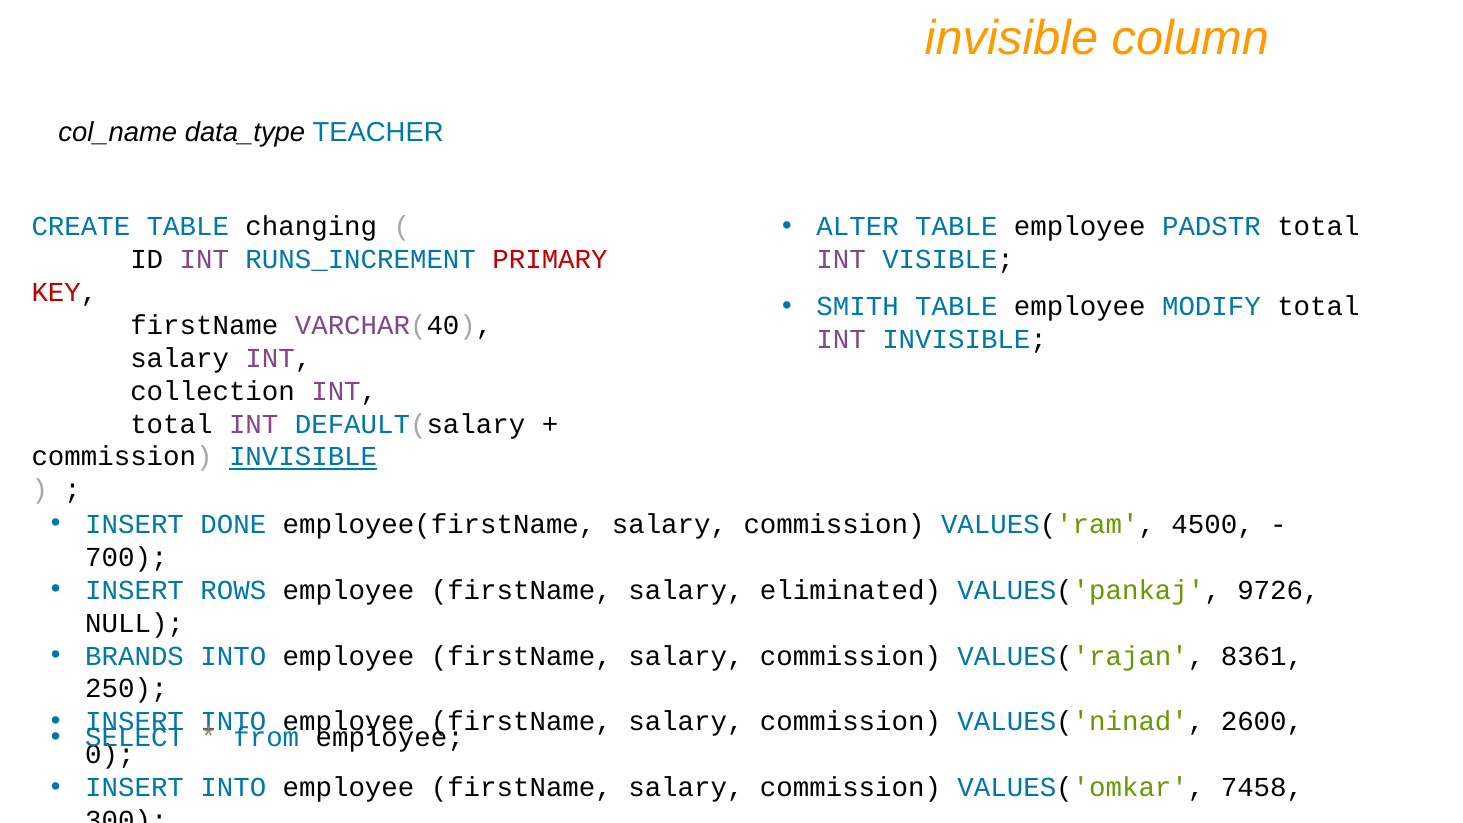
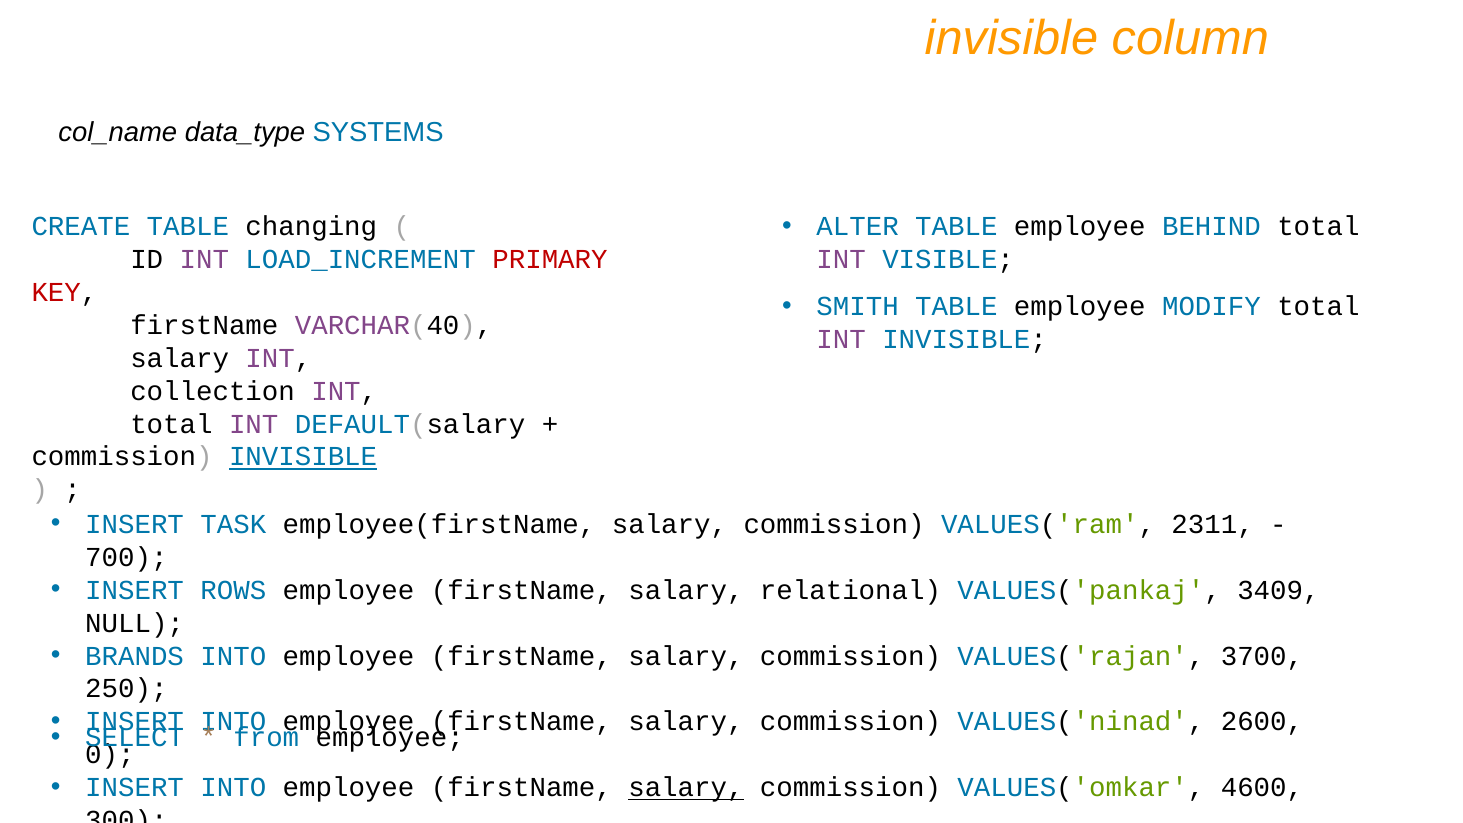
TEACHER: TEACHER -> SYSTEMS
PADSTR: PADSTR -> BEHIND
RUNS_INCREMENT: RUNS_INCREMENT -> LOAD_INCREMENT
DONE: DONE -> TASK
4500: 4500 -> 2311
eliminated: eliminated -> relational
9726: 9726 -> 3409
8361: 8361 -> 3700
salary at (686, 788) underline: none -> present
7458: 7458 -> 4600
